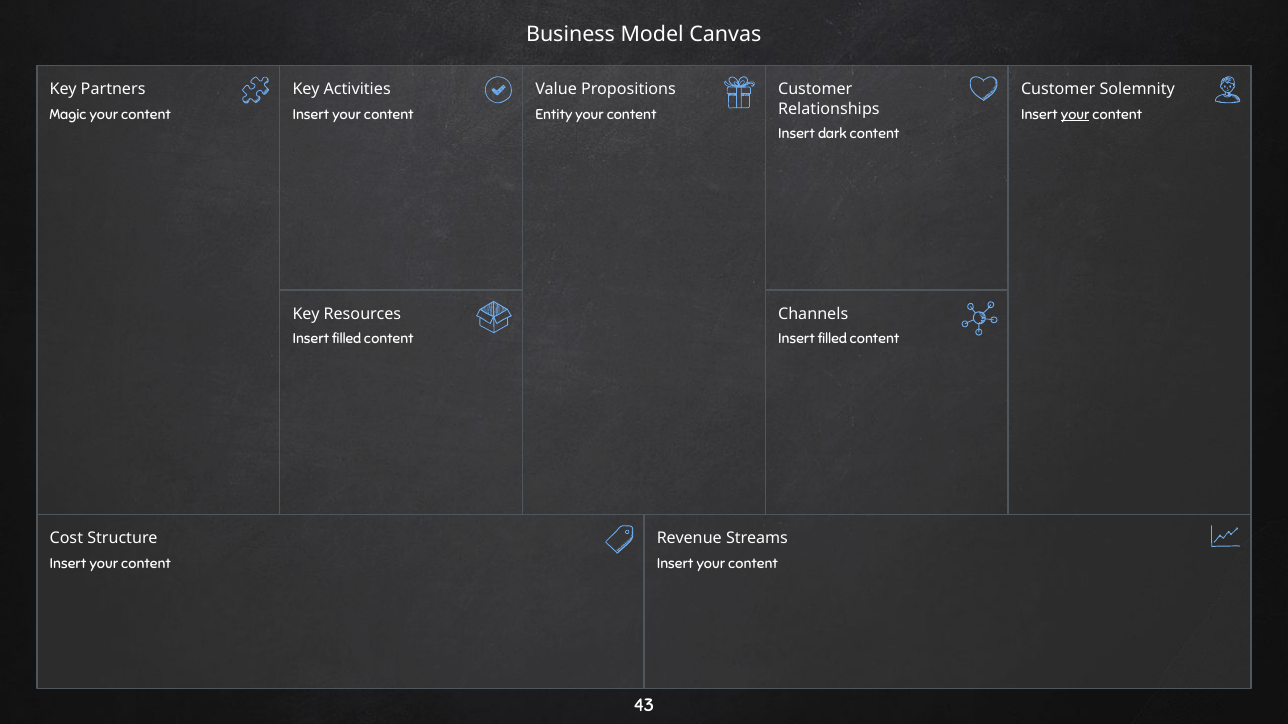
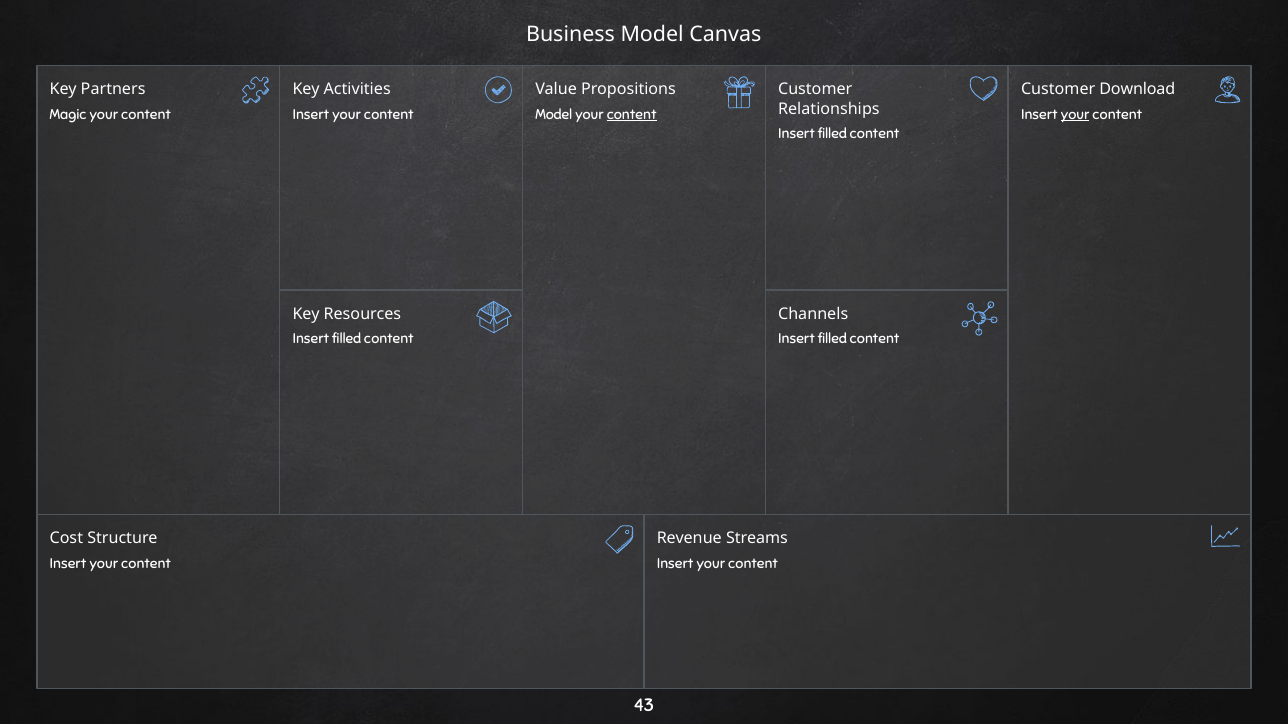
Solemnity: Solemnity -> Download
Entity at (554, 115): Entity -> Model
content at (632, 115) underline: none -> present
dark at (832, 134): dark -> filled
